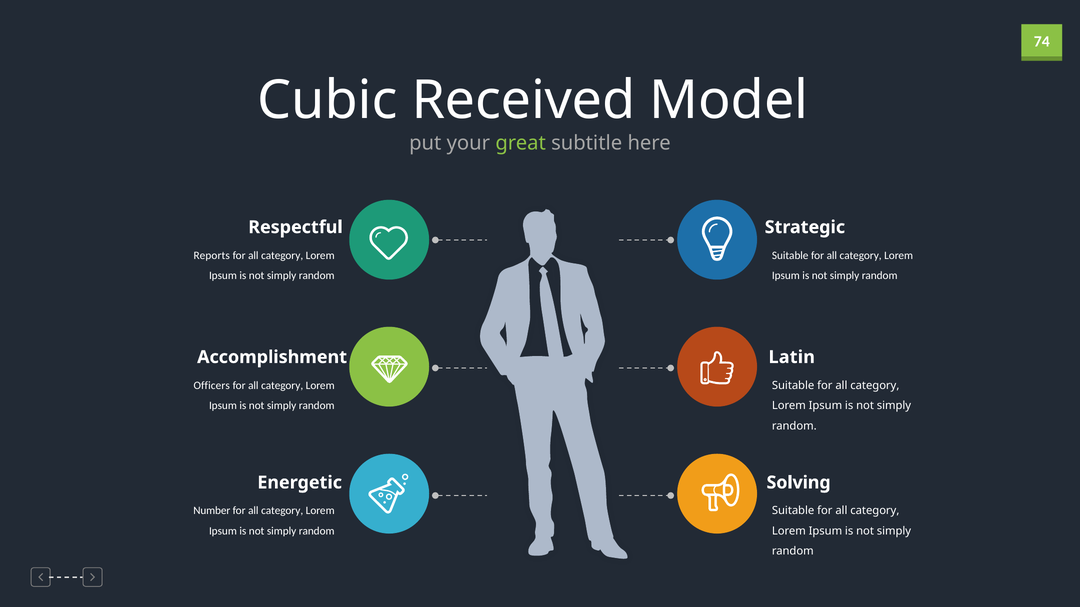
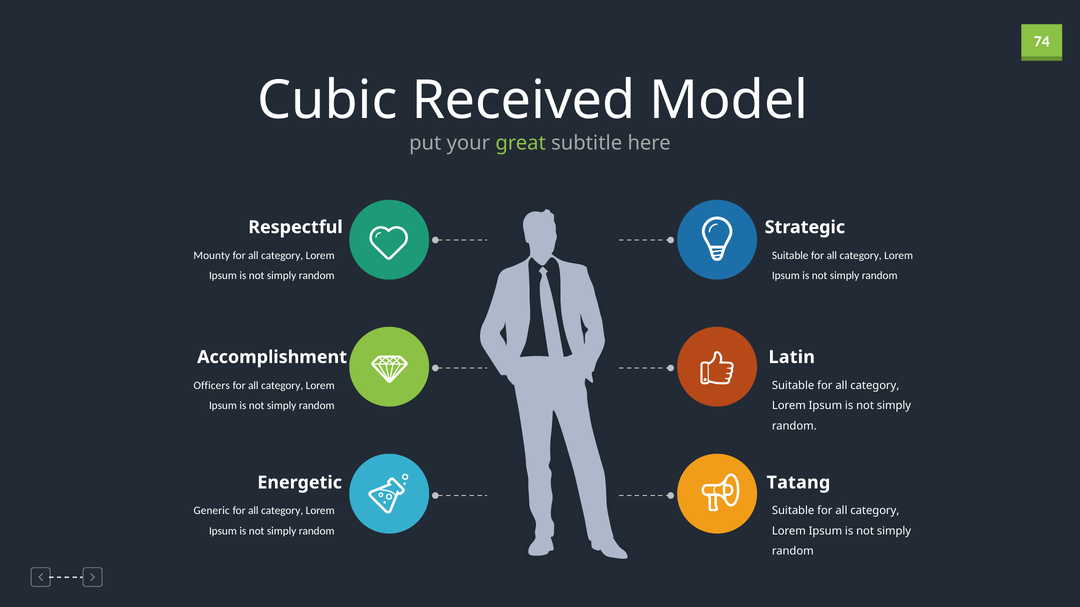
Reports: Reports -> Mounty
Solving: Solving -> Tatang
Number: Number -> Generic
